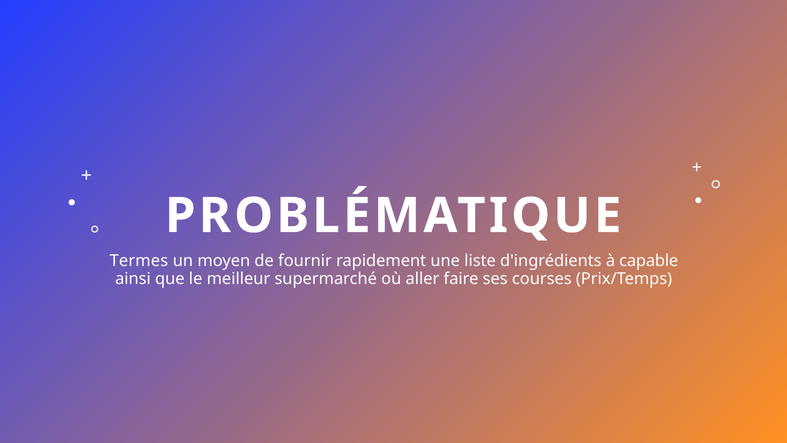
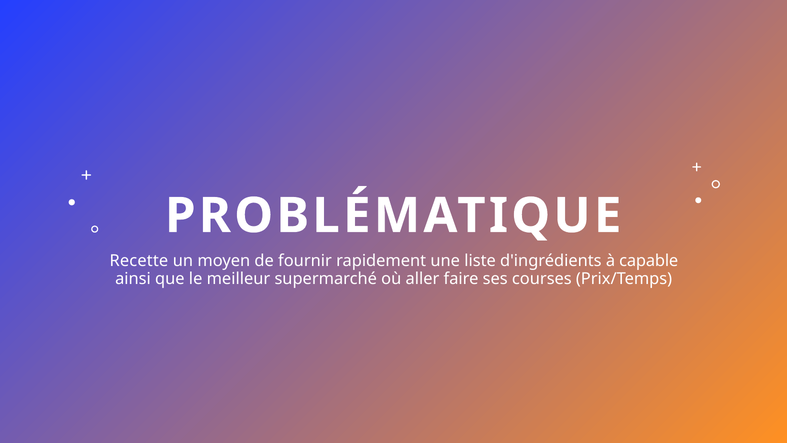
Termes: Termes -> Recette
